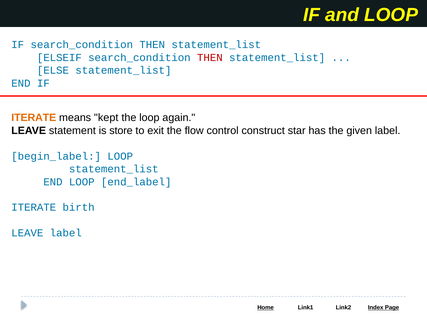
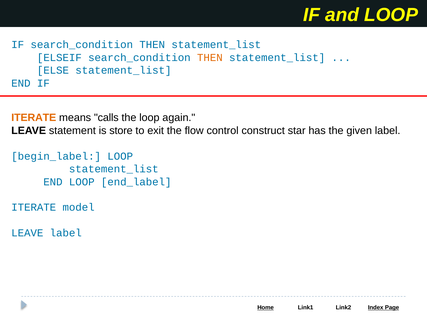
THEN at (210, 58) colour: red -> orange
kept: kept -> calls
birth: birth -> model
